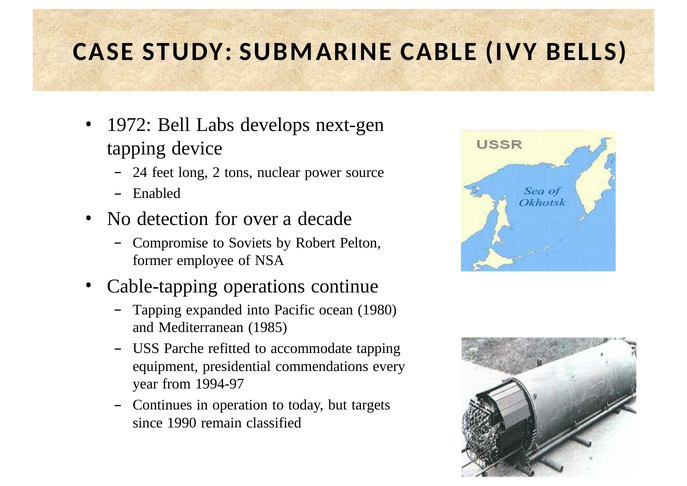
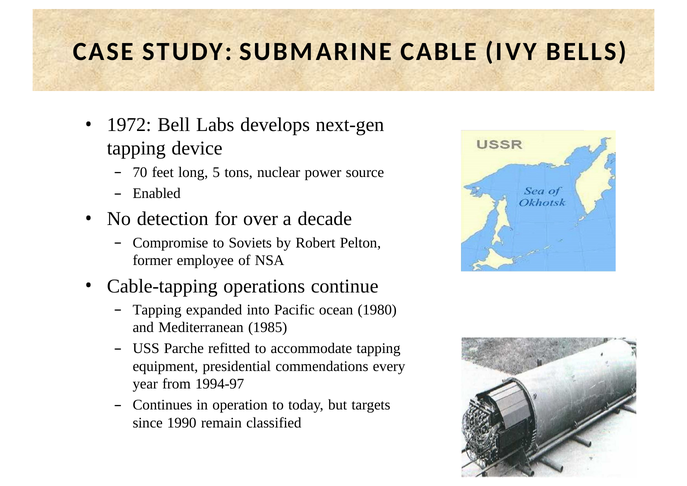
24: 24 -> 70
2: 2 -> 5
